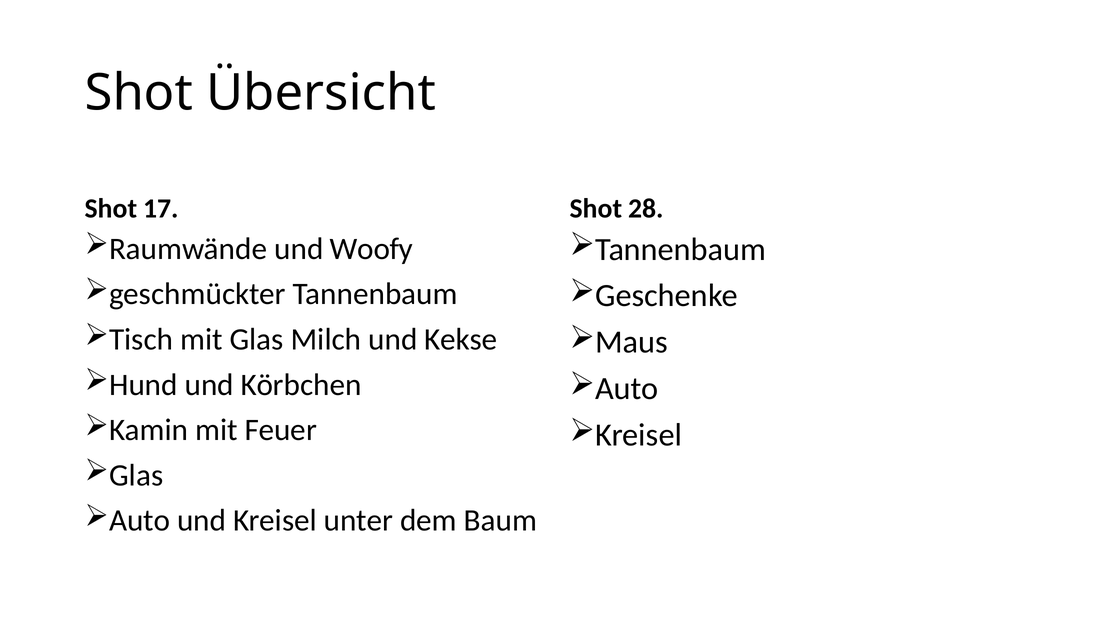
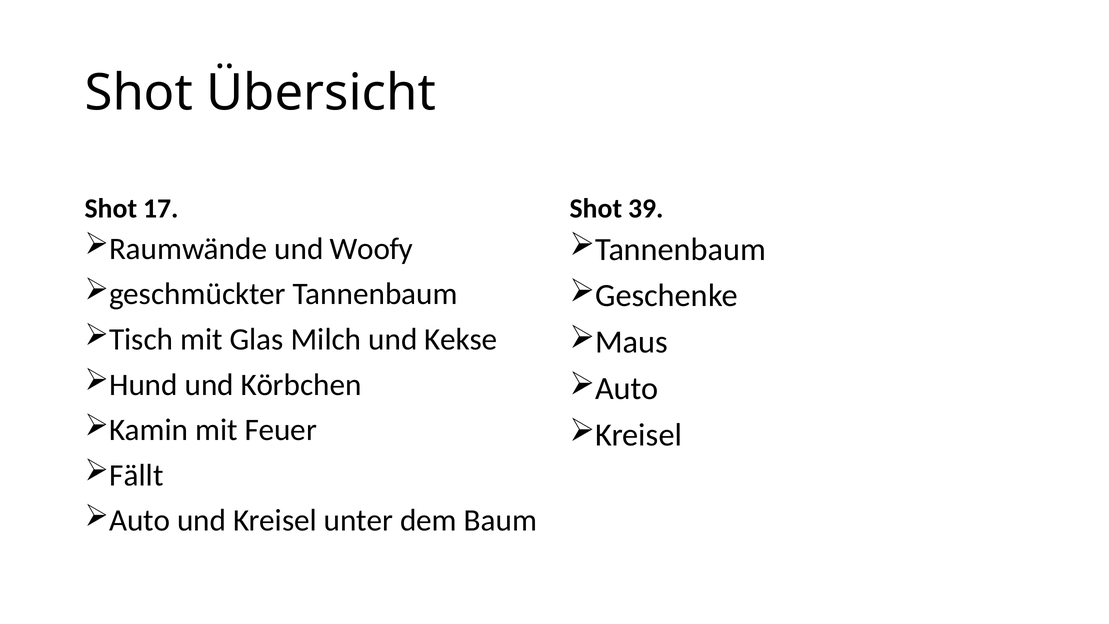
28: 28 -> 39
Glas at (136, 475): Glas -> Fällt
